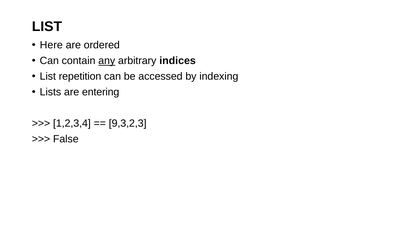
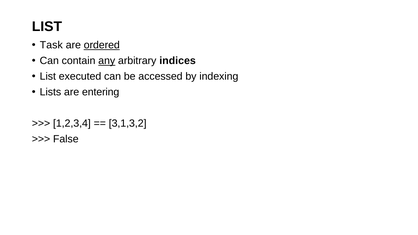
Here: Here -> Task
ordered underline: none -> present
repetition: repetition -> executed
9,3,2,3: 9,3,2,3 -> 3,1,3,2
